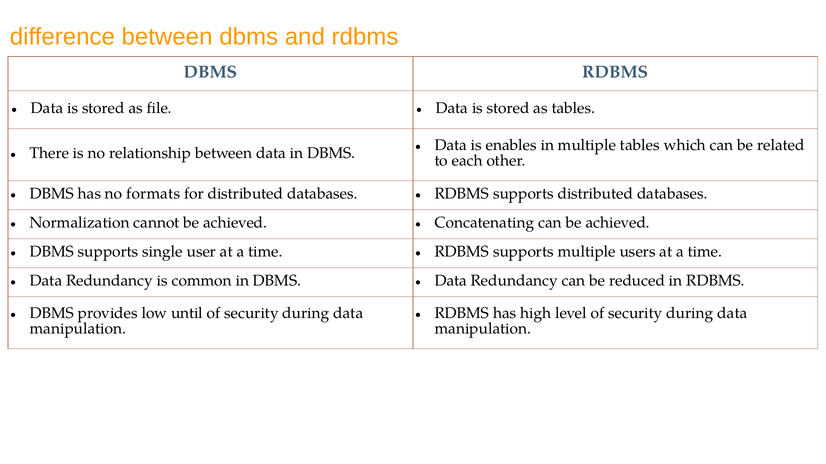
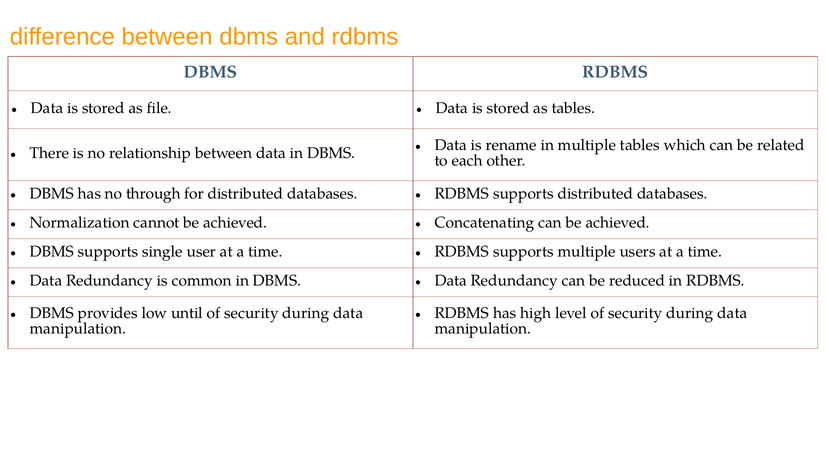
enables: enables -> rename
formats: formats -> through
